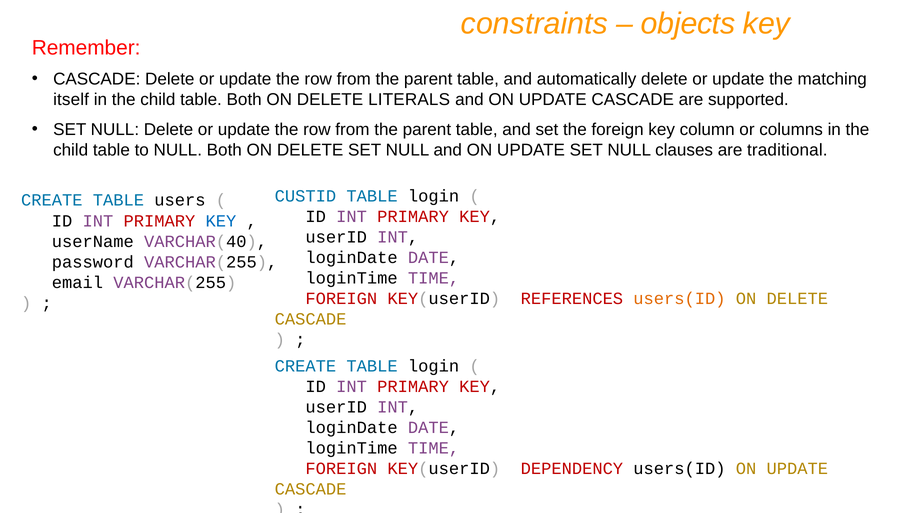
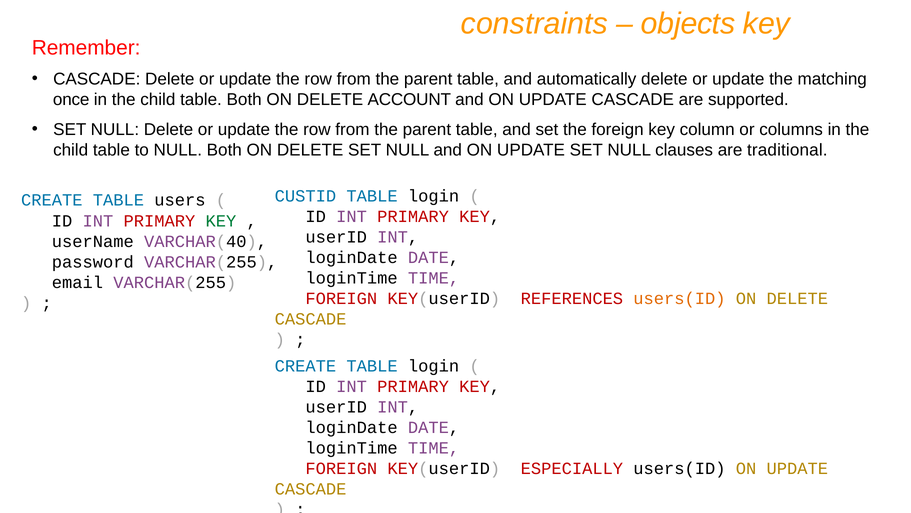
itself: itself -> once
LITERALS: LITERALS -> ACCOUNT
KEY at (221, 221) colour: blue -> green
DEPENDENCY: DEPENDENCY -> ESPECIALLY
